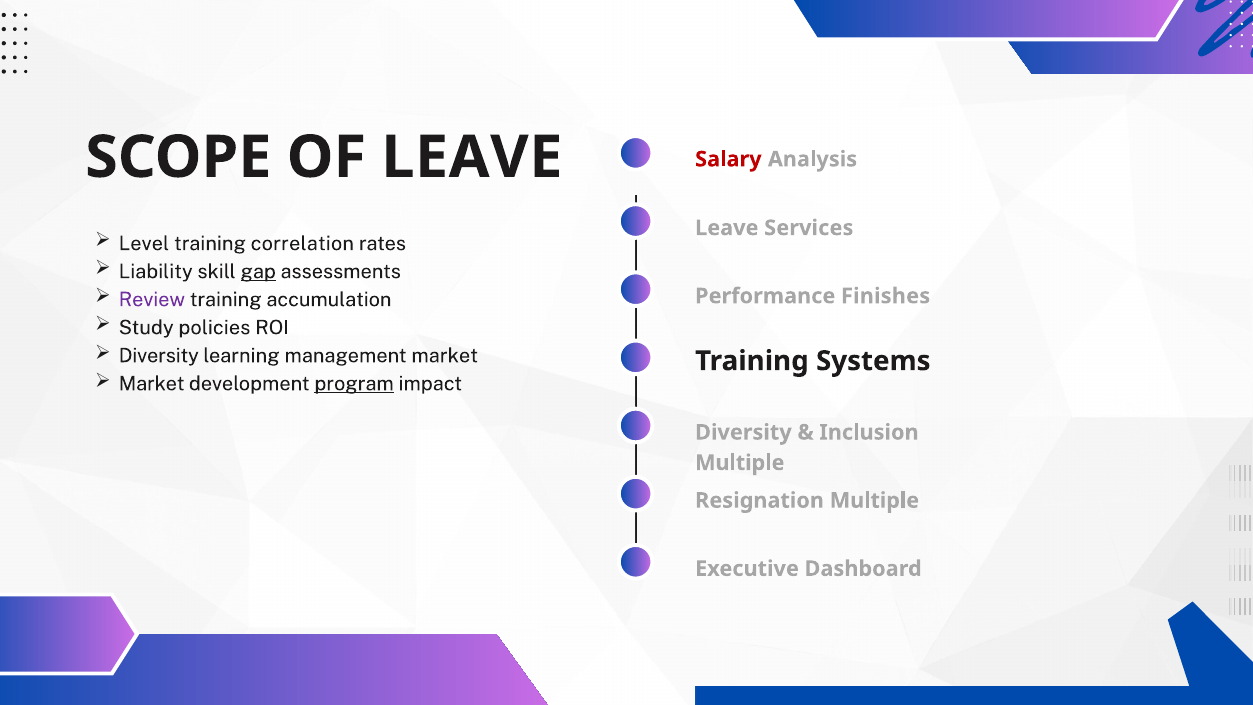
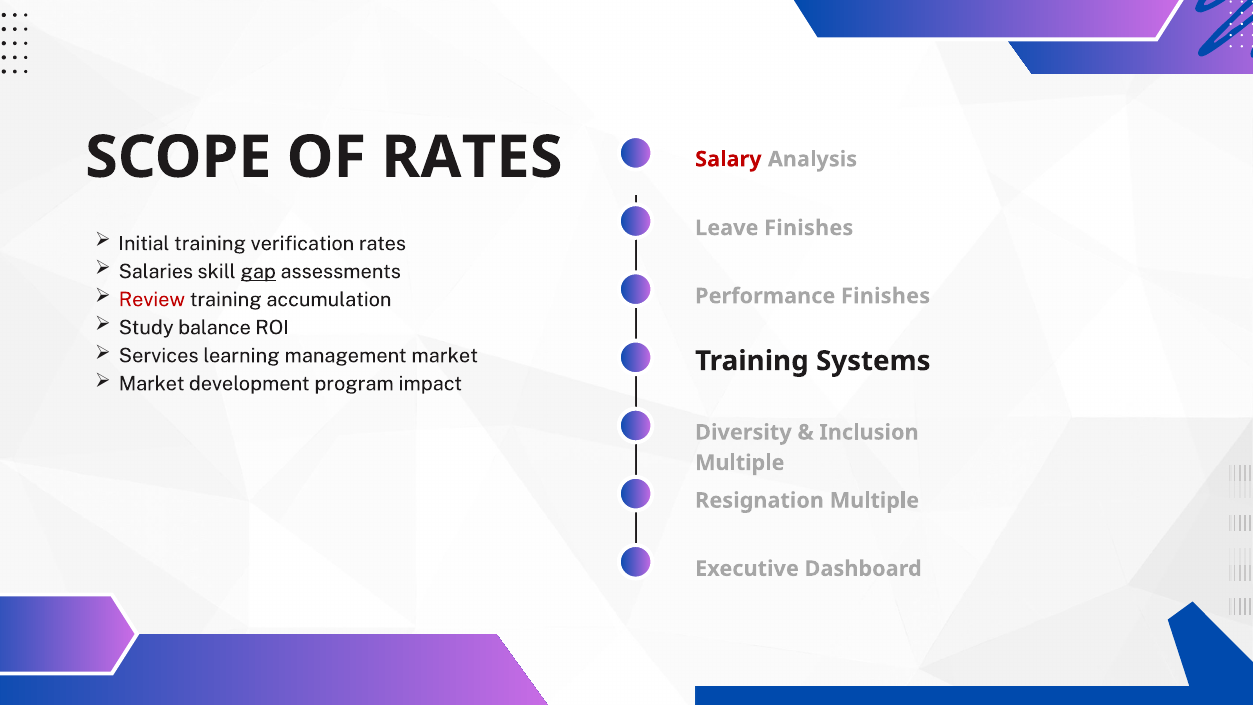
OF LEAVE: LEAVE -> RATES
Leave Services: Services -> Finishes
Level: Level -> Initial
correlation: correlation -> verification
Liability: Liability -> Salaries
Review colour: purple -> red
policies: policies -> balance
Diversity at (159, 356): Diversity -> Services
program underline: present -> none
